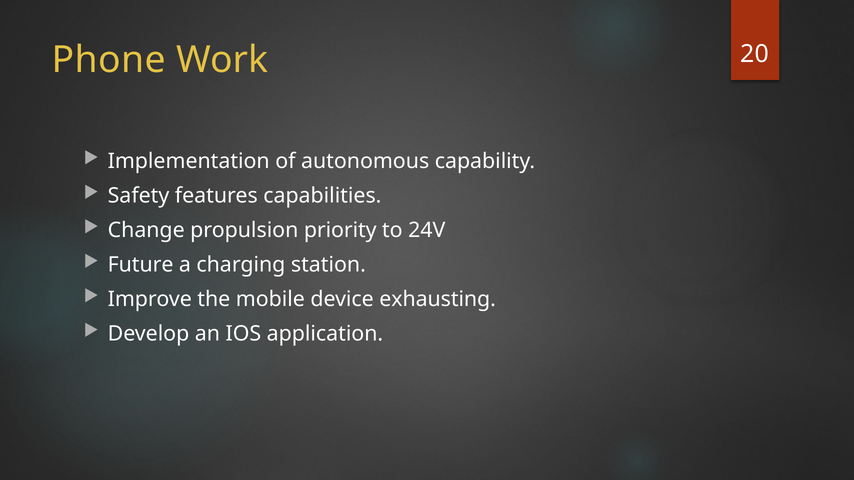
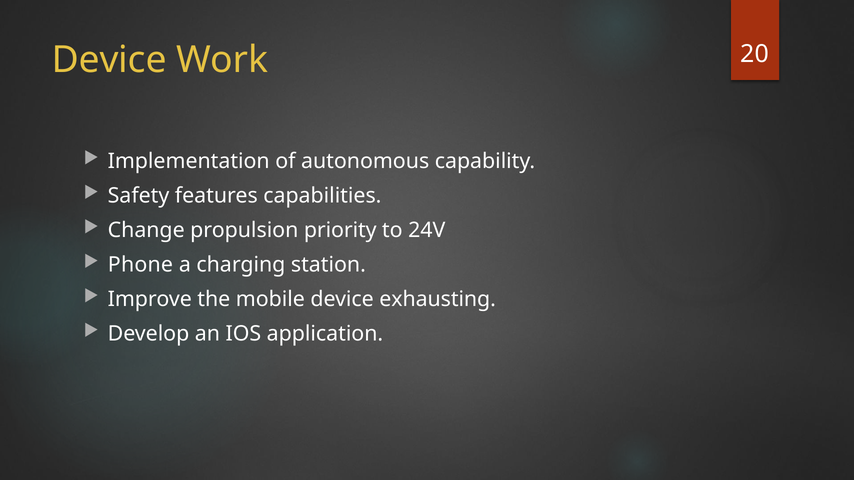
Phone at (109, 60): Phone -> Device
Future: Future -> Phone
